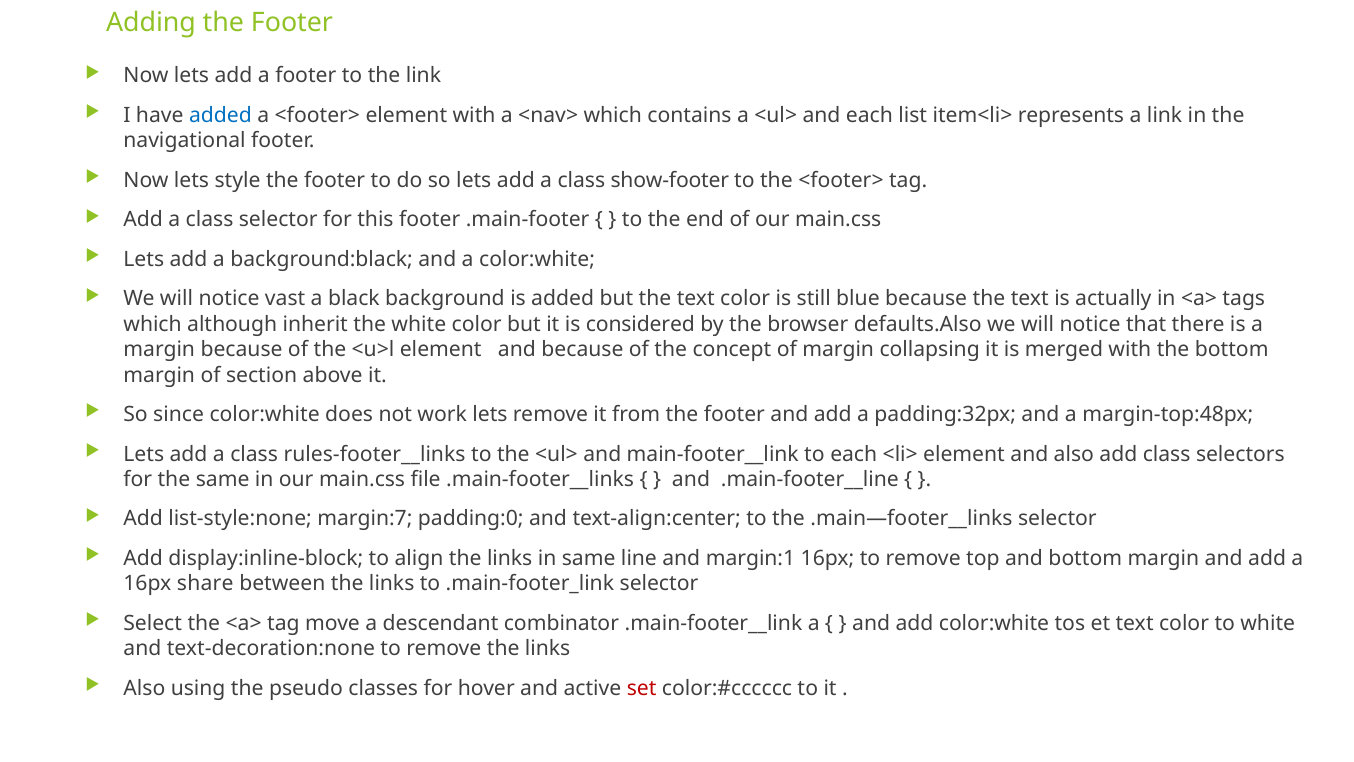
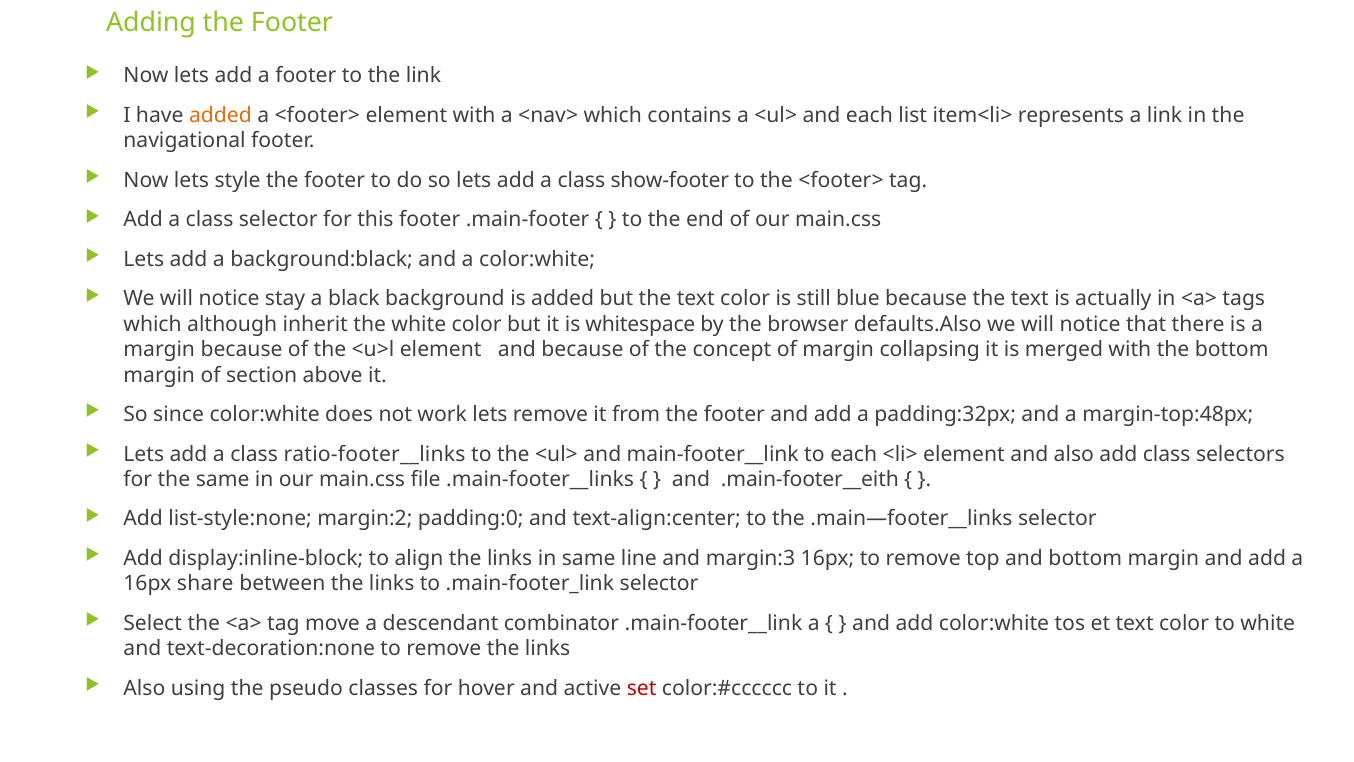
added at (220, 115) colour: blue -> orange
vast: vast -> stay
considered: considered -> whitespace
rules-footer__links: rules-footer__links -> ratio-footer__links
.main-footer__line: .main-footer__line -> .main-footer__eith
margin:7: margin:7 -> margin:2
margin:1: margin:1 -> margin:3
